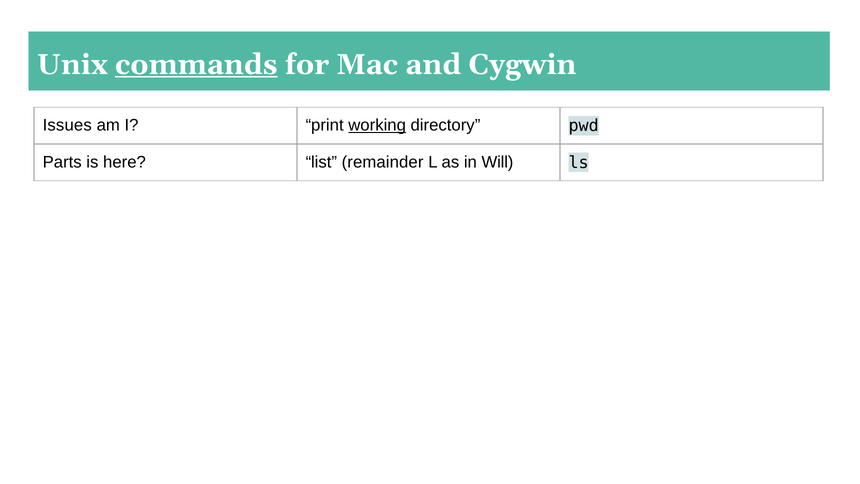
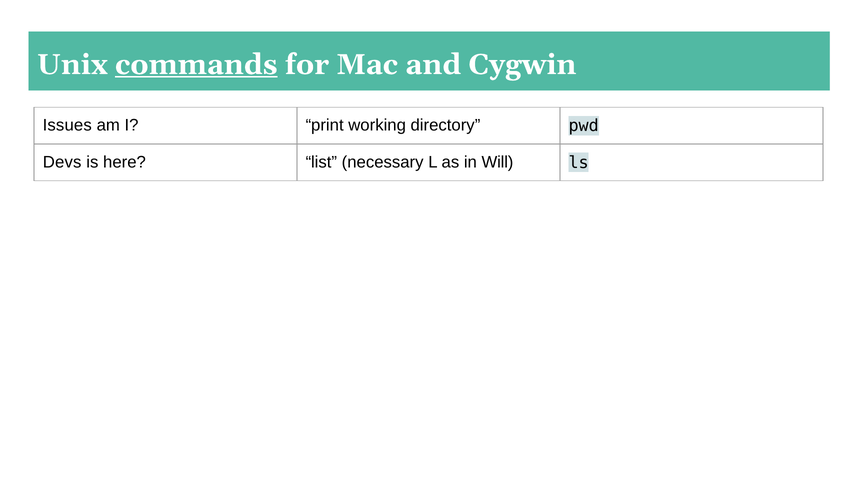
working underline: present -> none
Parts: Parts -> Devs
remainder: remainder -> necessary
